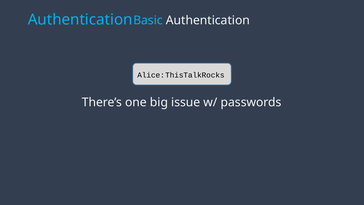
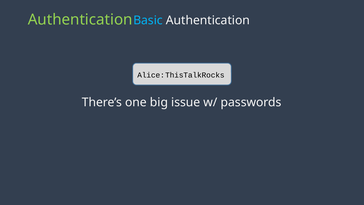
Authentication at (80, 20) colour: light blue -> light green
